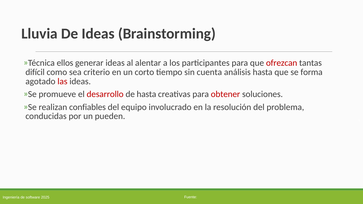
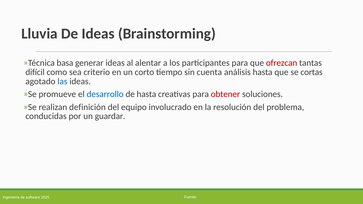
ellos: ellos -> basa
forma: forma -> cortas
las colour: red -> blue
desarrollo colour: red -> blue
confiables: confiables -> definición
pueden: pueden -> guardar
